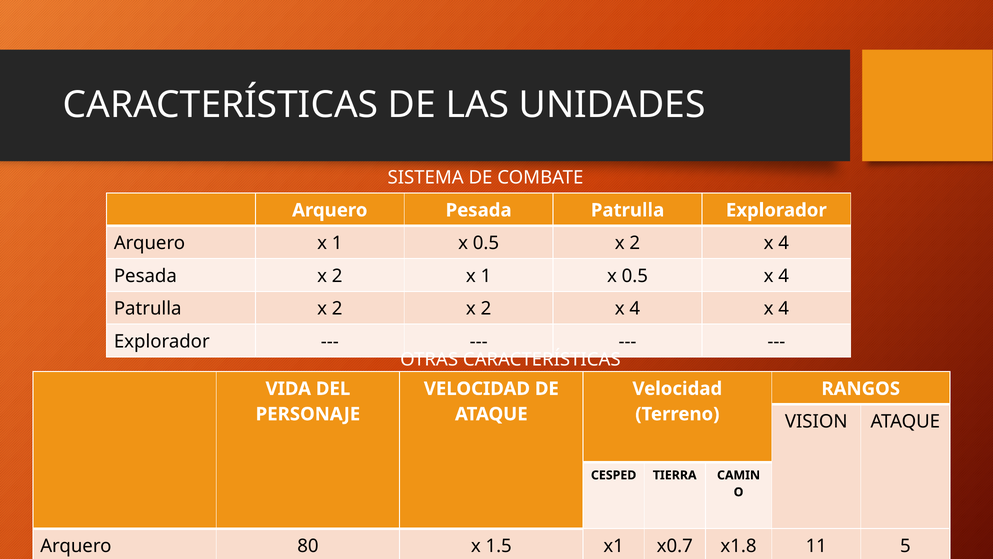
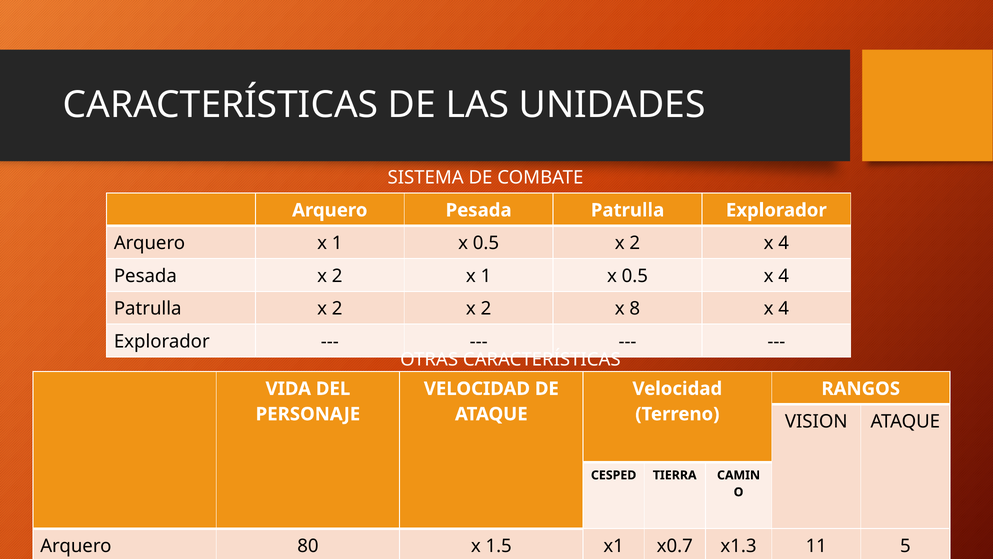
4 at (635, 309): 4 -> 8
x1.8: x1.8 -> x1.3
